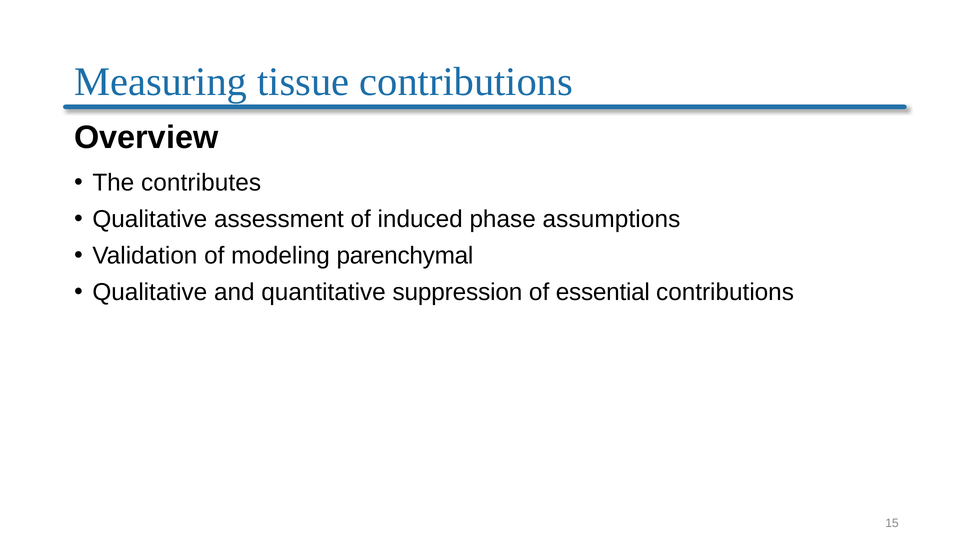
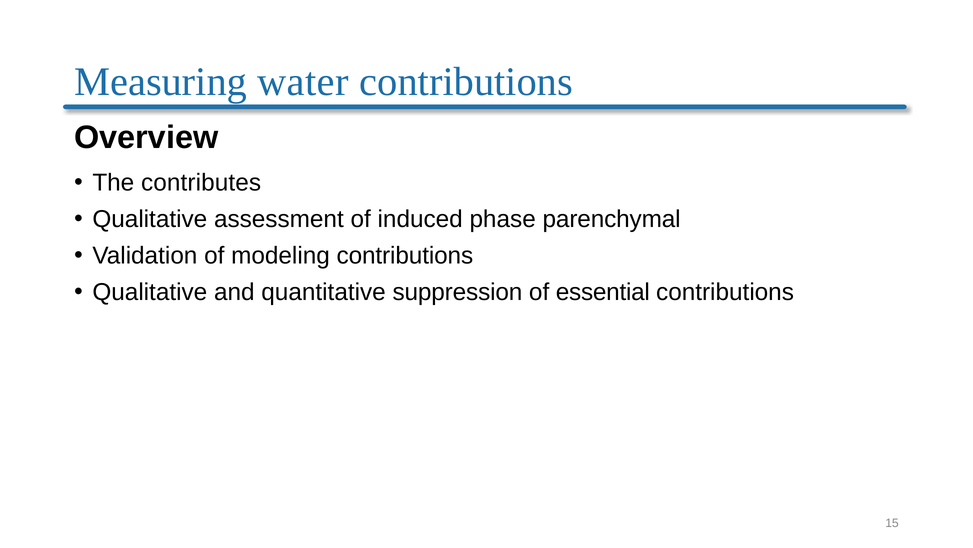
tissue: tissue -> water
assumptions: assumptions -> parenchymal
modeling parenchymal: parenchymal -> contributions
